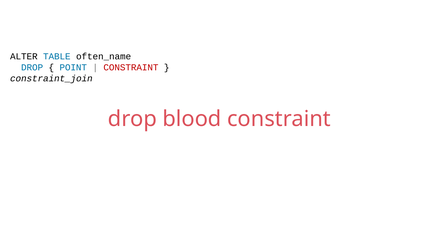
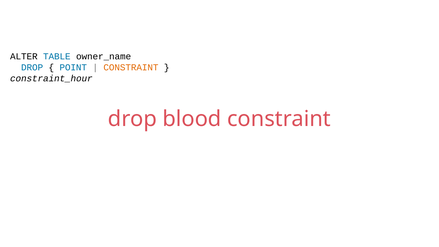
often_name: often_name -> owner_name
CONSTRAINT at (131, 67) colour: red -> orange
constraint_join: constraint_join -> constraint_hour
